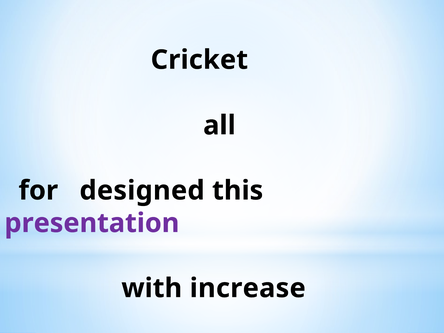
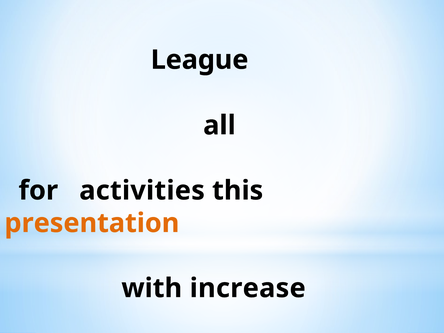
Cricket: Cricket -> League
designed: designed -> activities
presentation colour: purple -> orange
